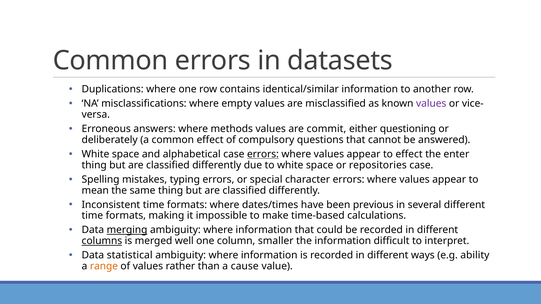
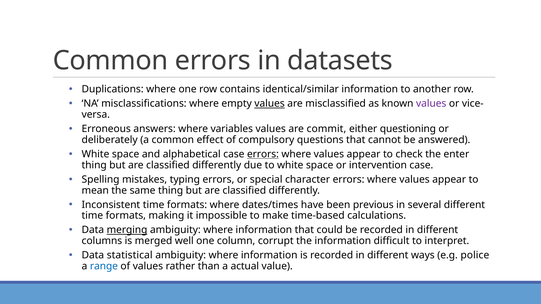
values at (270, 104) underline: none -> present
methods: methods -> variables
to effect: effect -> check
repositories: repositories -> intervention
columns underline: present -> none
smaller: smaller -> corrupt
ability: ability -> police
range colour: orange -> blue
cause: cause -> actual
